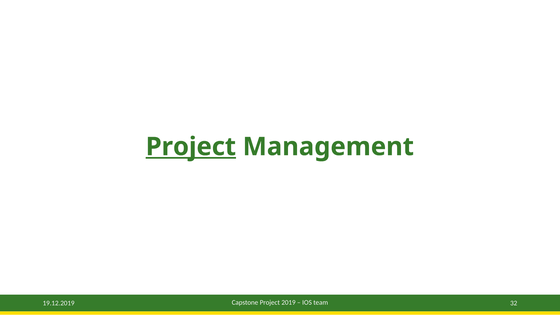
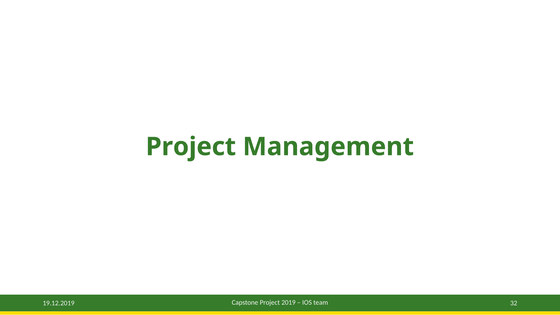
Project at (191, 147) underline: present -> none
